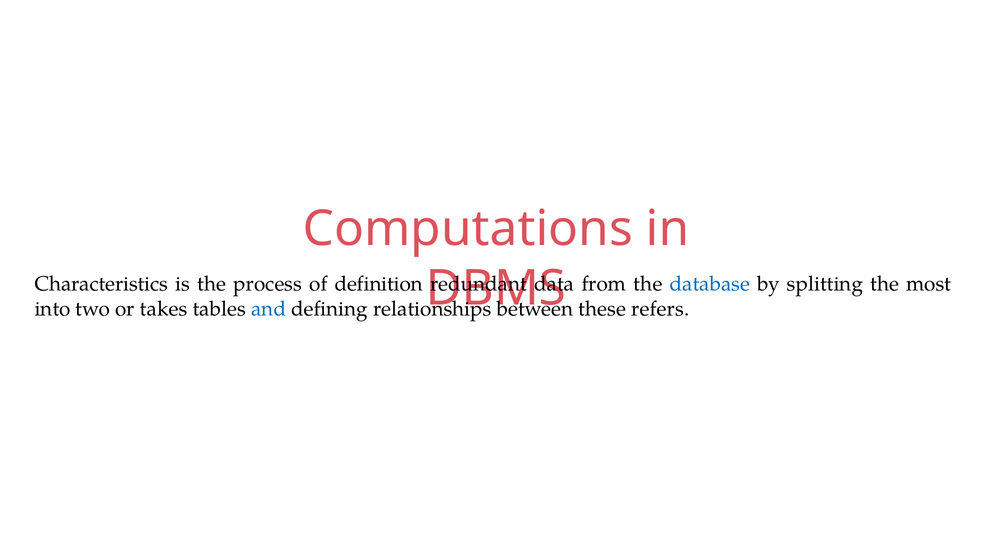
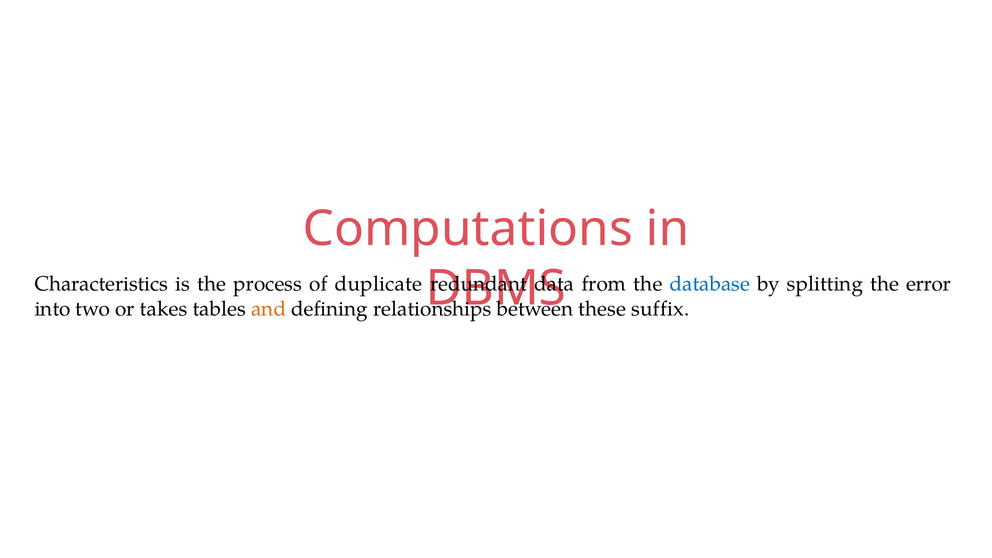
definition: definition -> duplicate
most: most -> error
and colour: blue -> orange
refers: refers -> suffix
